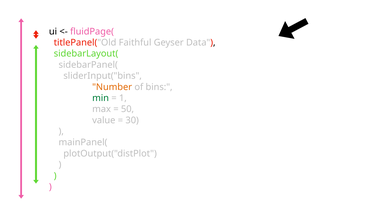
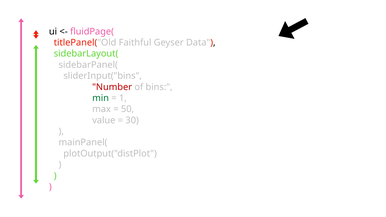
Number colour: orange -> red
